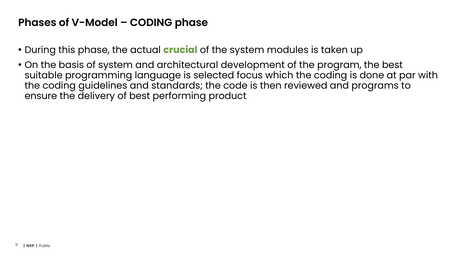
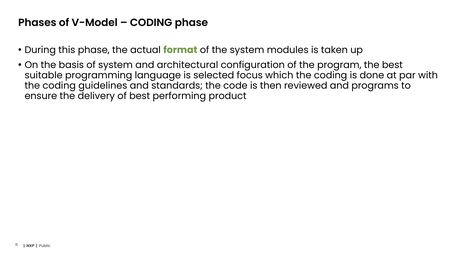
crucial: crucial -> format
development: development -> configuration
